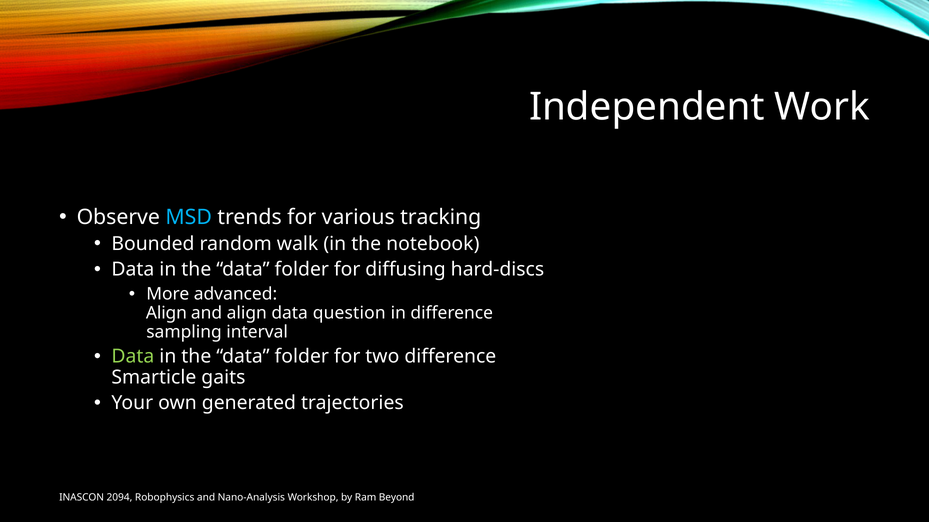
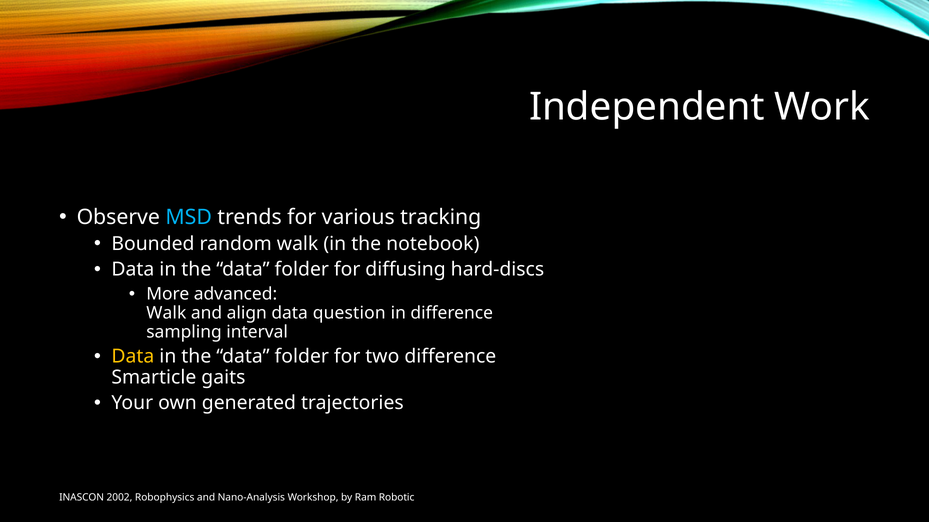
Align at (166, 313): Align -> Walk
Data at (133, 357) colour: light green -> yellow
2094: 2094 -> 2002
Beyond: Beyond -> Robotic
